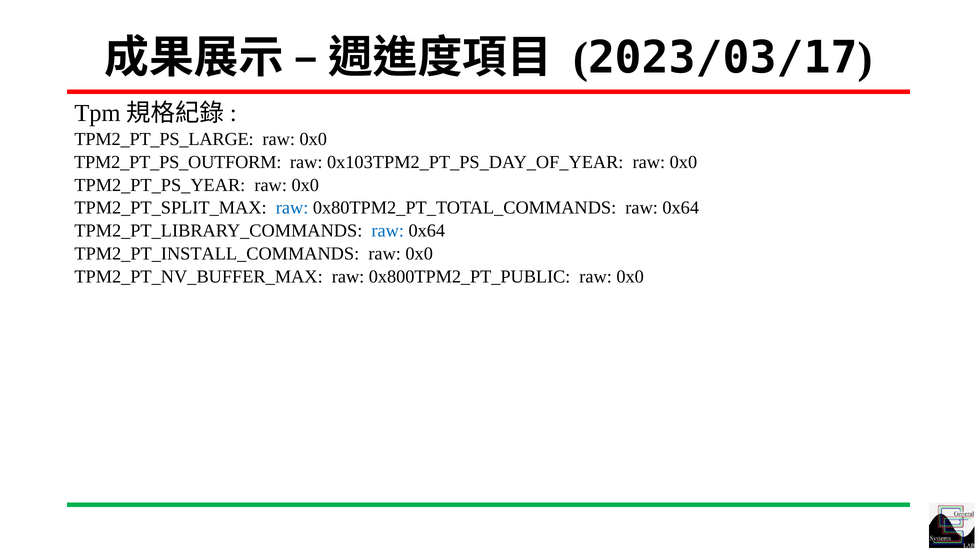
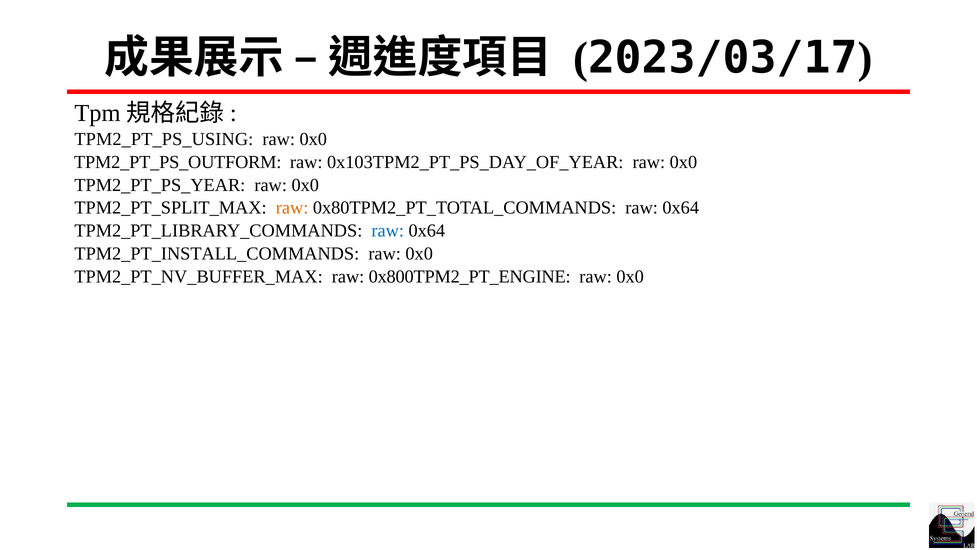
TPM2_PT_PS_LARGE: TPM2_PT_PS_LARGE -> TPM2_PT_PS_USING
raw at (292, 208) colour: blue -> orange
0x800TPM2_PT_PUBLIC: 0x800TPM2_PT_PUBLIC -> 0x800TPM2_PT_ENGINE
